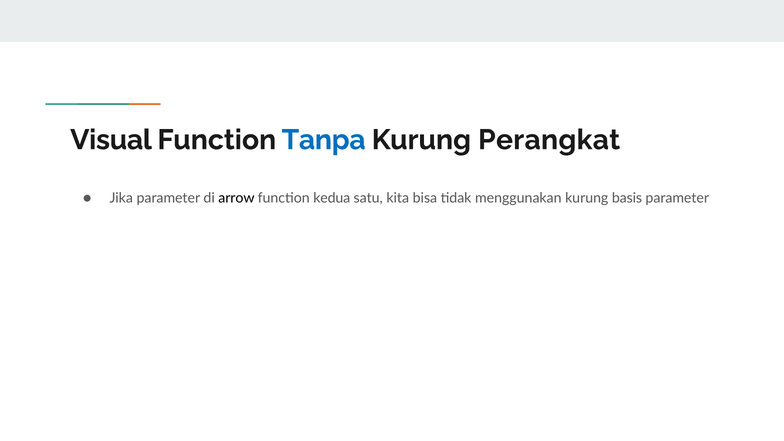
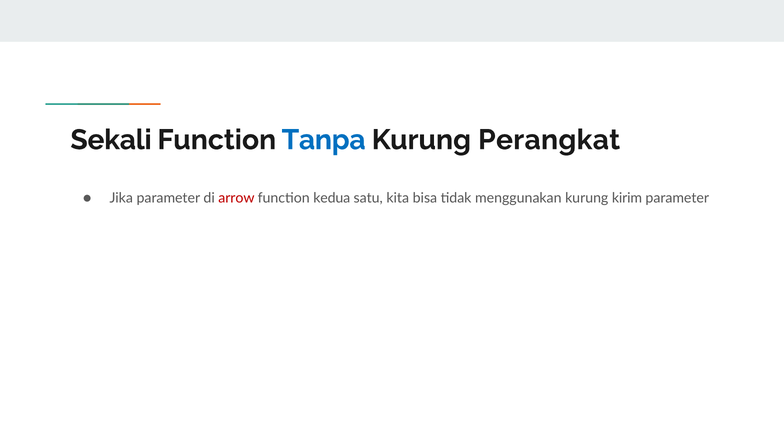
Visual: Visual -> Sekali
arrow colour: black -> red
basis: basis -> kirim
